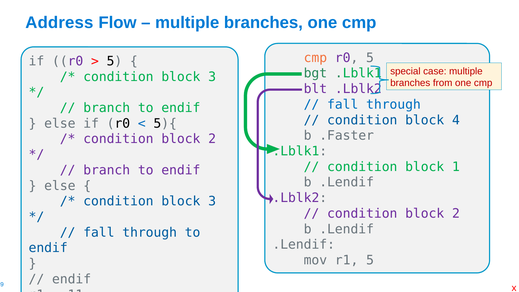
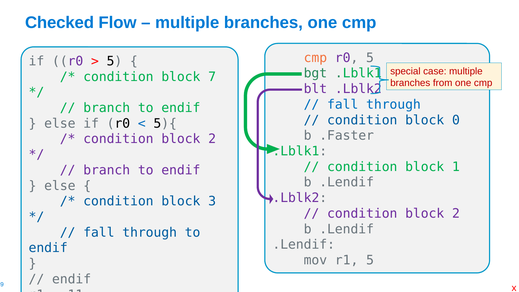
Address: Address -> Checked
3 at (212, 77): 3 -> 7
4: 4 -> 0
